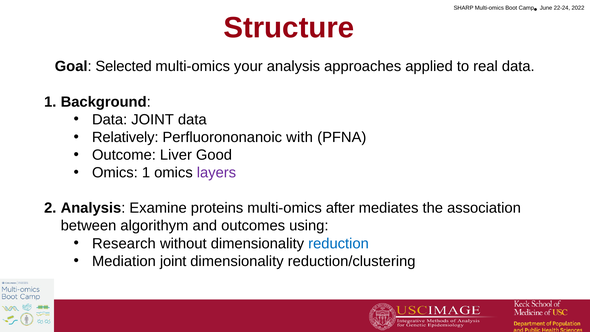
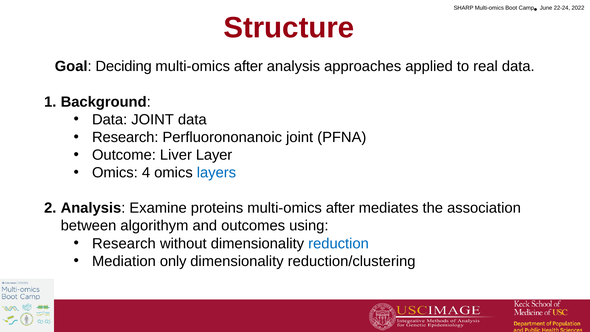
Selected: Selected -> Deciding
your at (248, 66): your -> after
Relatively at (125, 137): Relatively -> Research
Perfluorononanoic with: with -> joint
Good: Good -> Layer
Omics 1: 1 -> 4
layers colour: purple -> blue
Mediation joint: joint -> only
